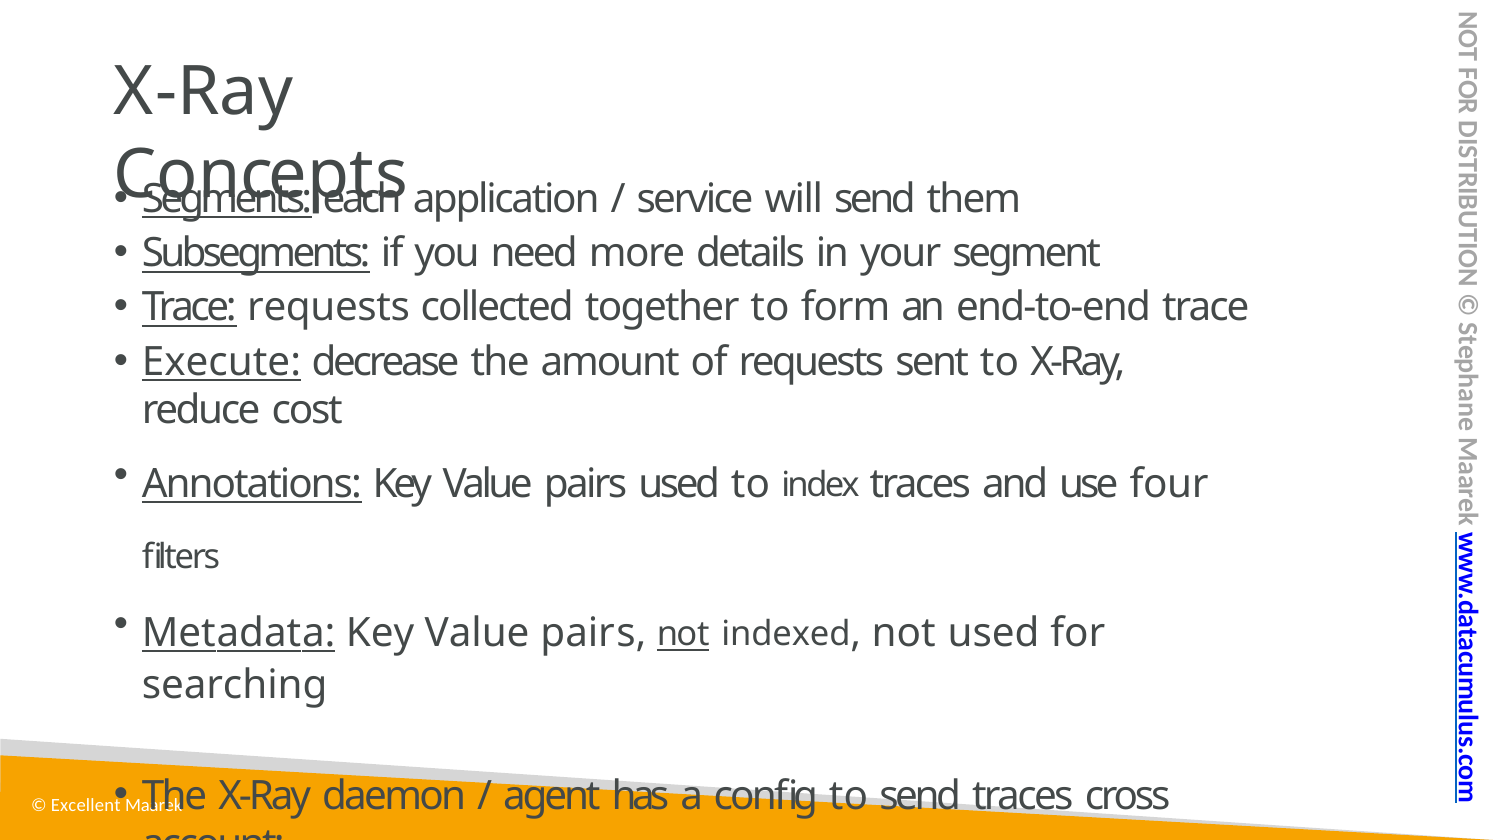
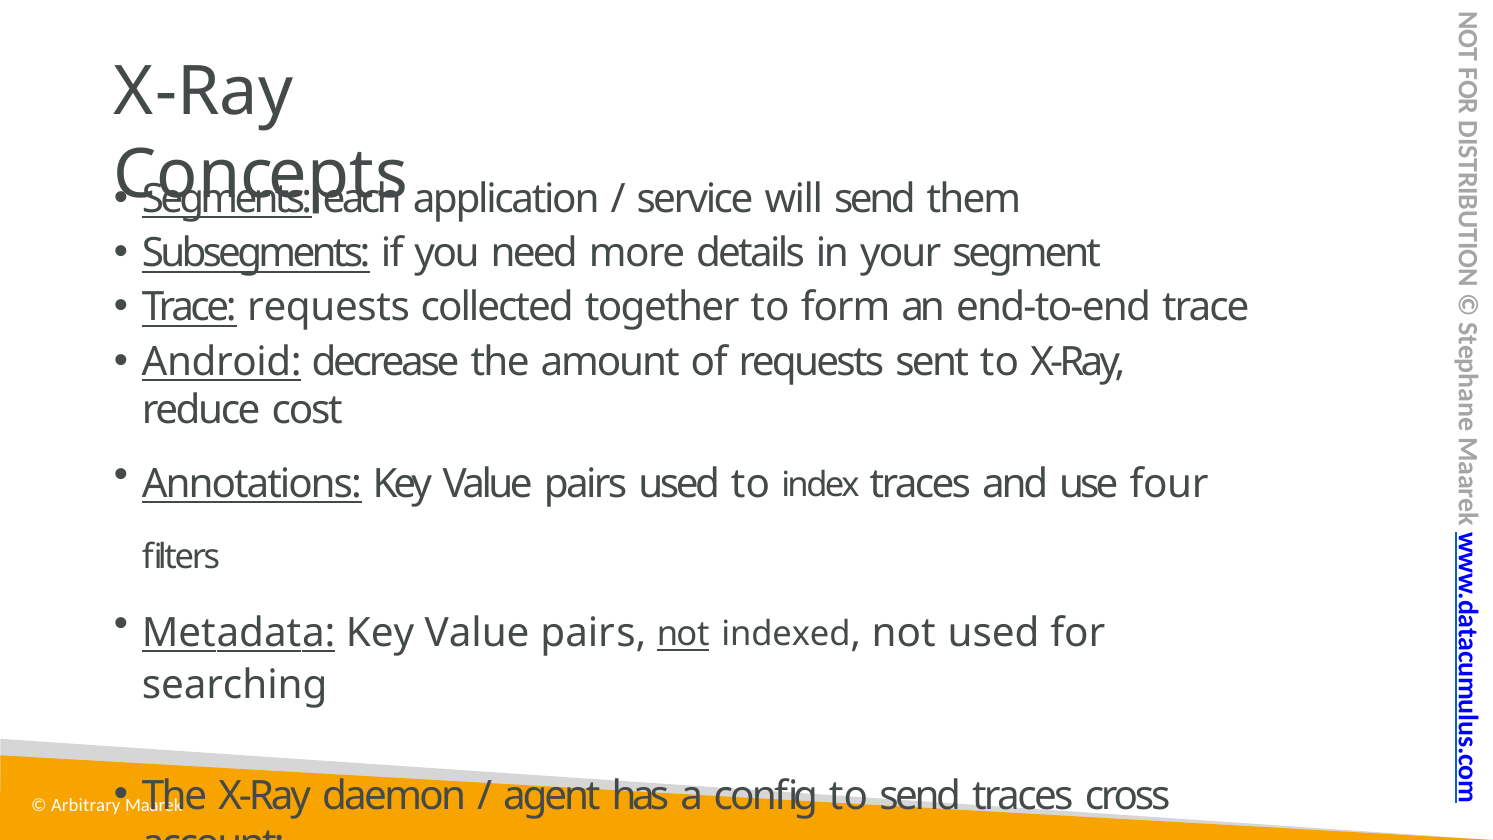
Execute: Execute -> Android
Excellent: Excellent -> Arbitrary
